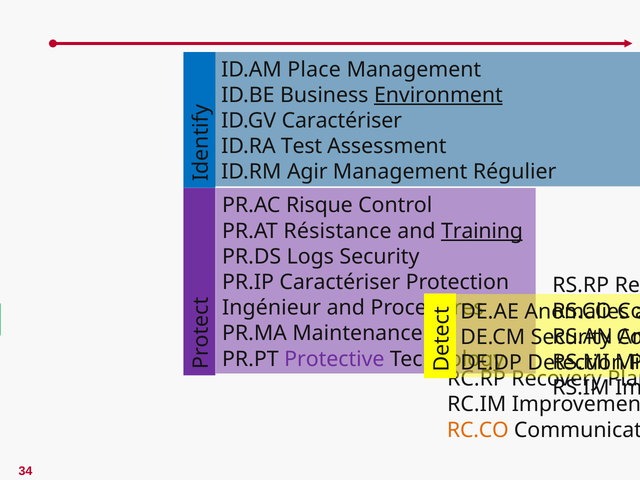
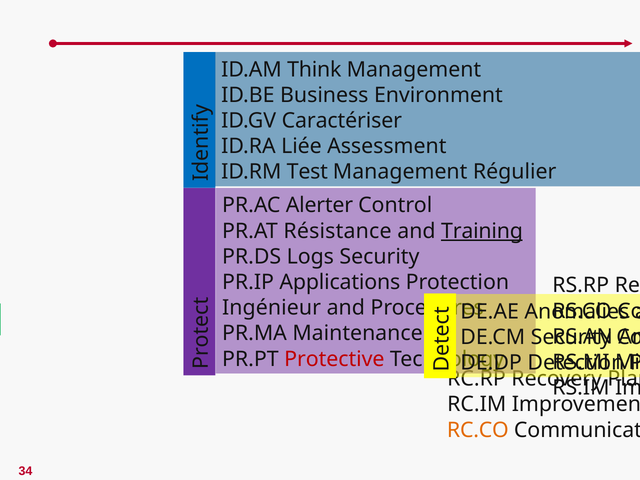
Place: Place -> Think
Environment underline: present -> none
Test: Test -> Liée
Agir: Agir -> Test
Risque: Risque -> Alerter
PR.IP Caractériser: Caractériser -> Applications
Protective colour: purple -> red
